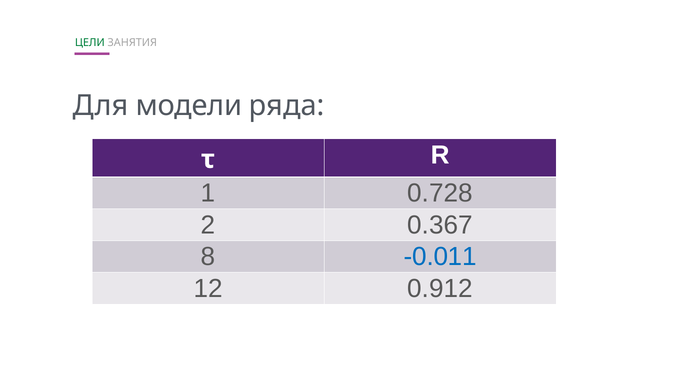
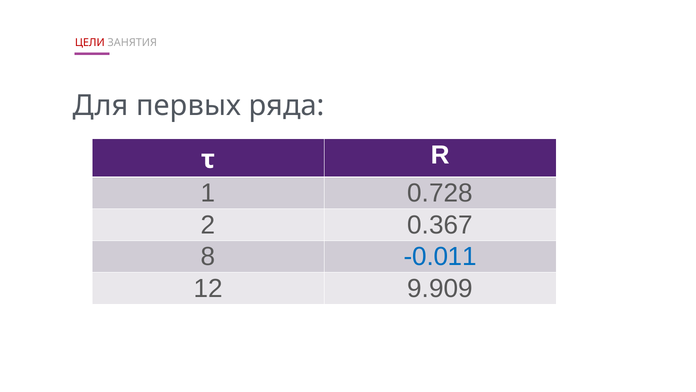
ЦЕЛИ colour: green -> red
модели: модели -> первых
0.912: 0.912 -> 9.909
